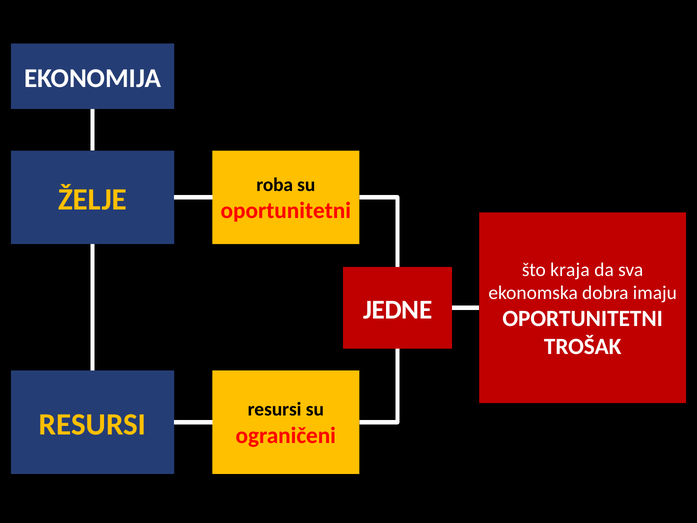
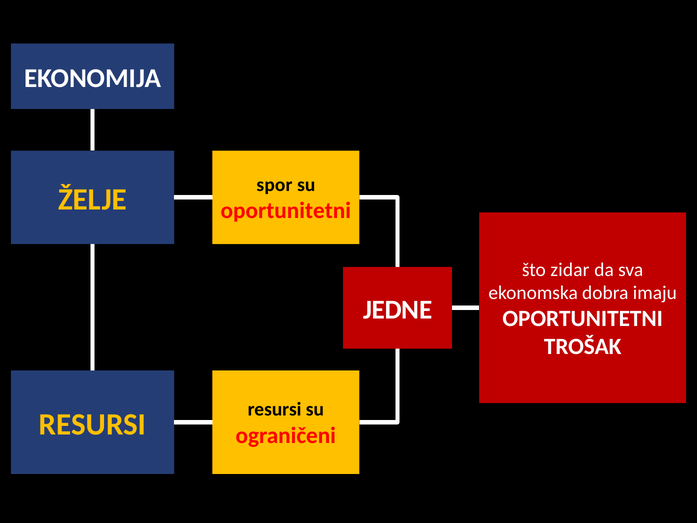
roba: roba -> spor
kraja: kraja -> zidar
